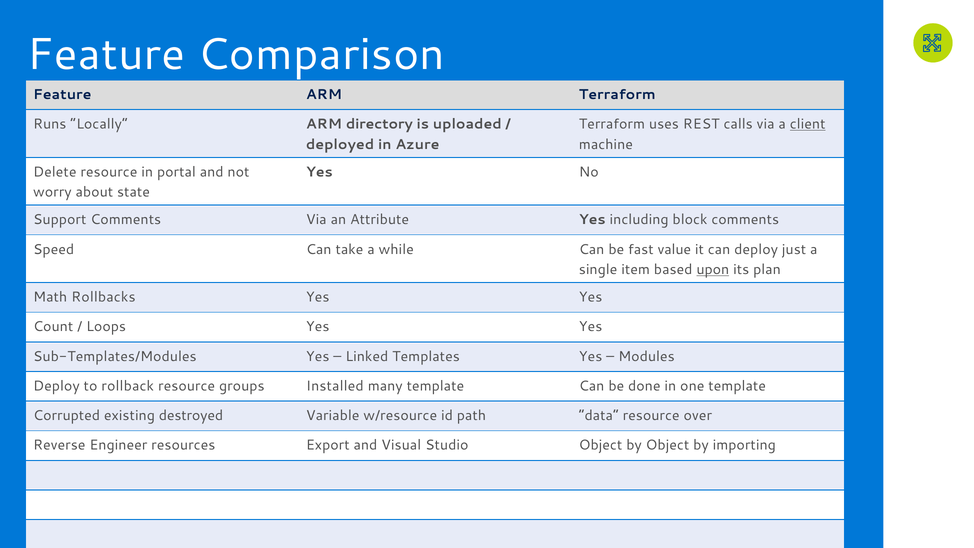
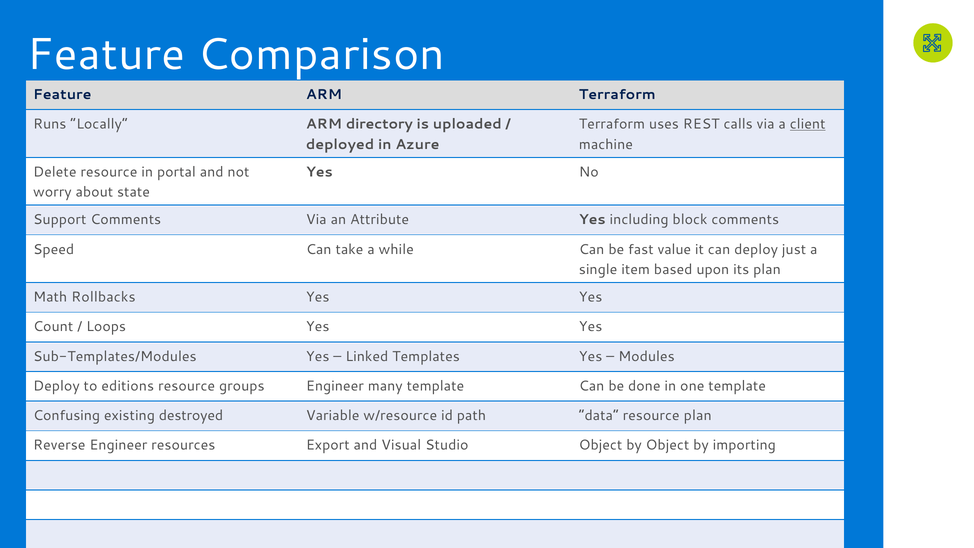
upon underline: present -> none
rollback: rollback -> editions
groups Installed: Installed -> Engineer
Corrupted: Corrupted -> Confusing
resource over: over -> plan
